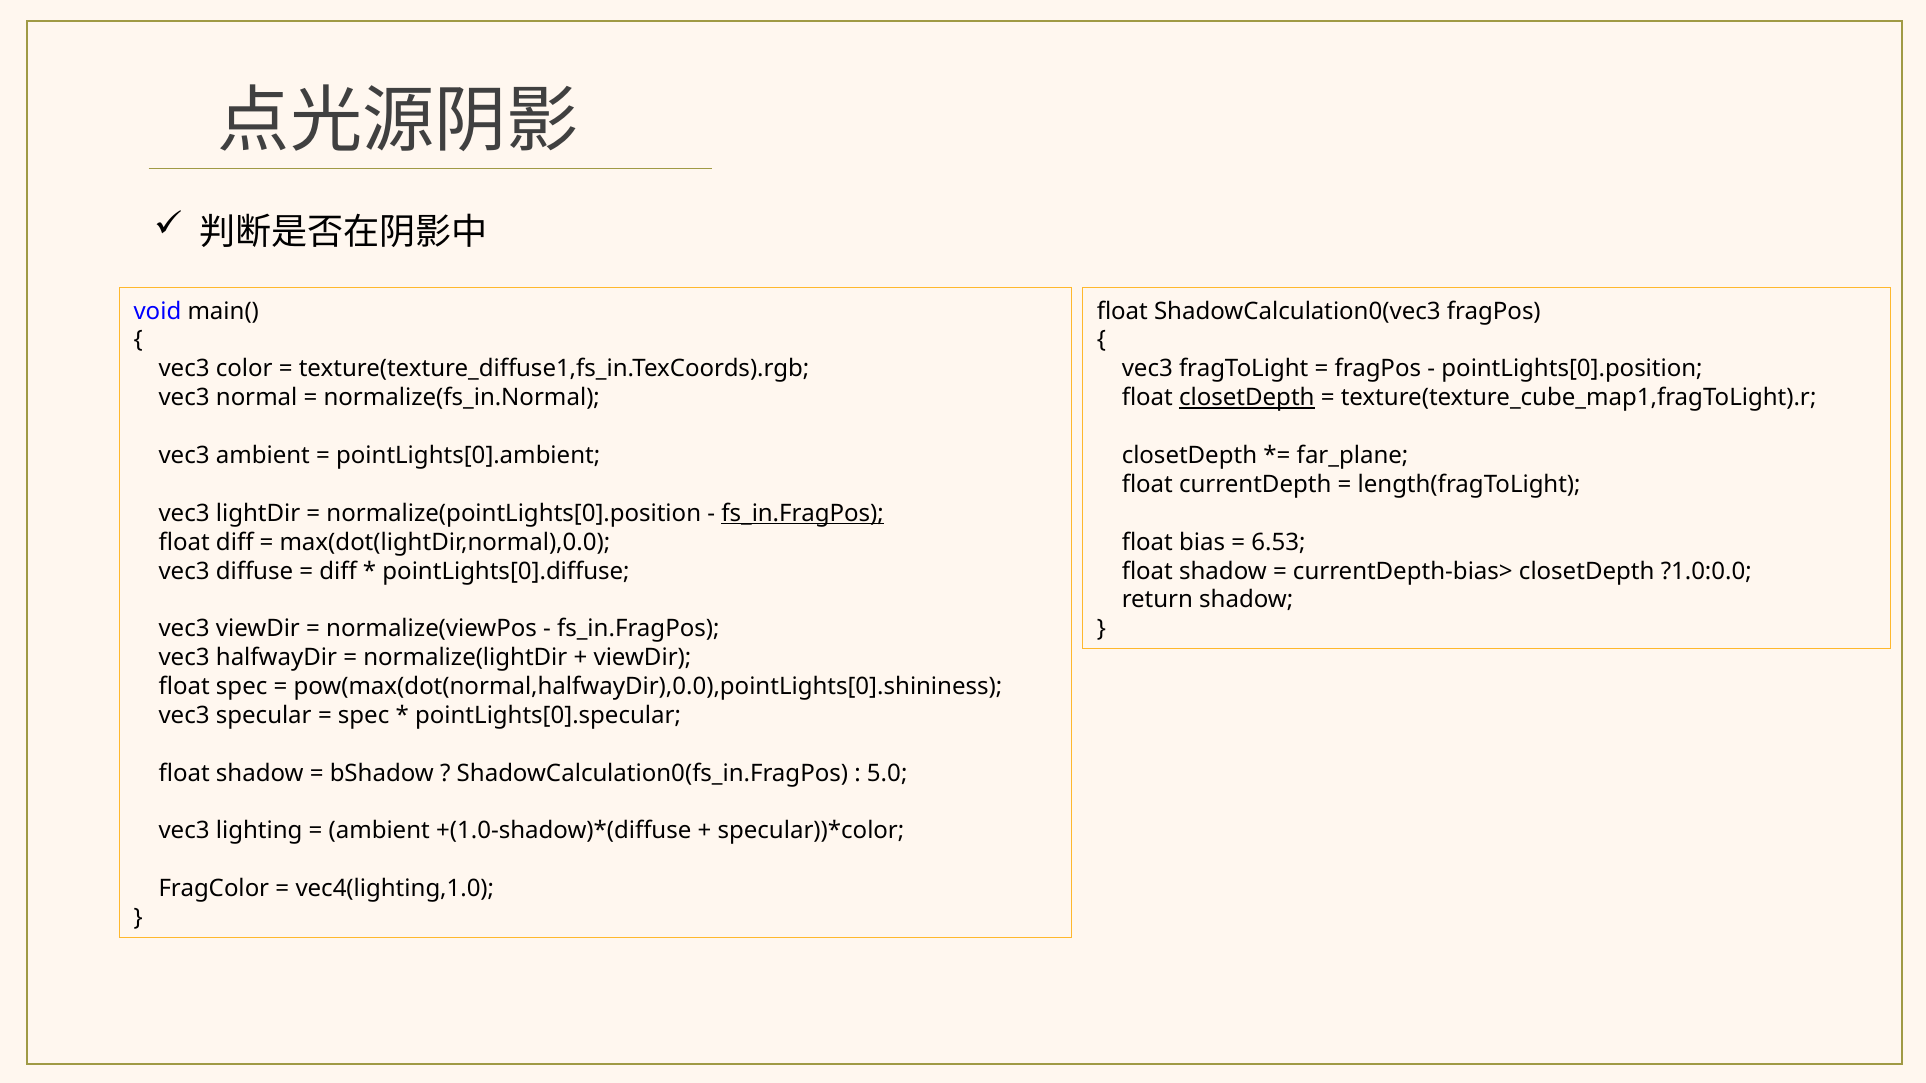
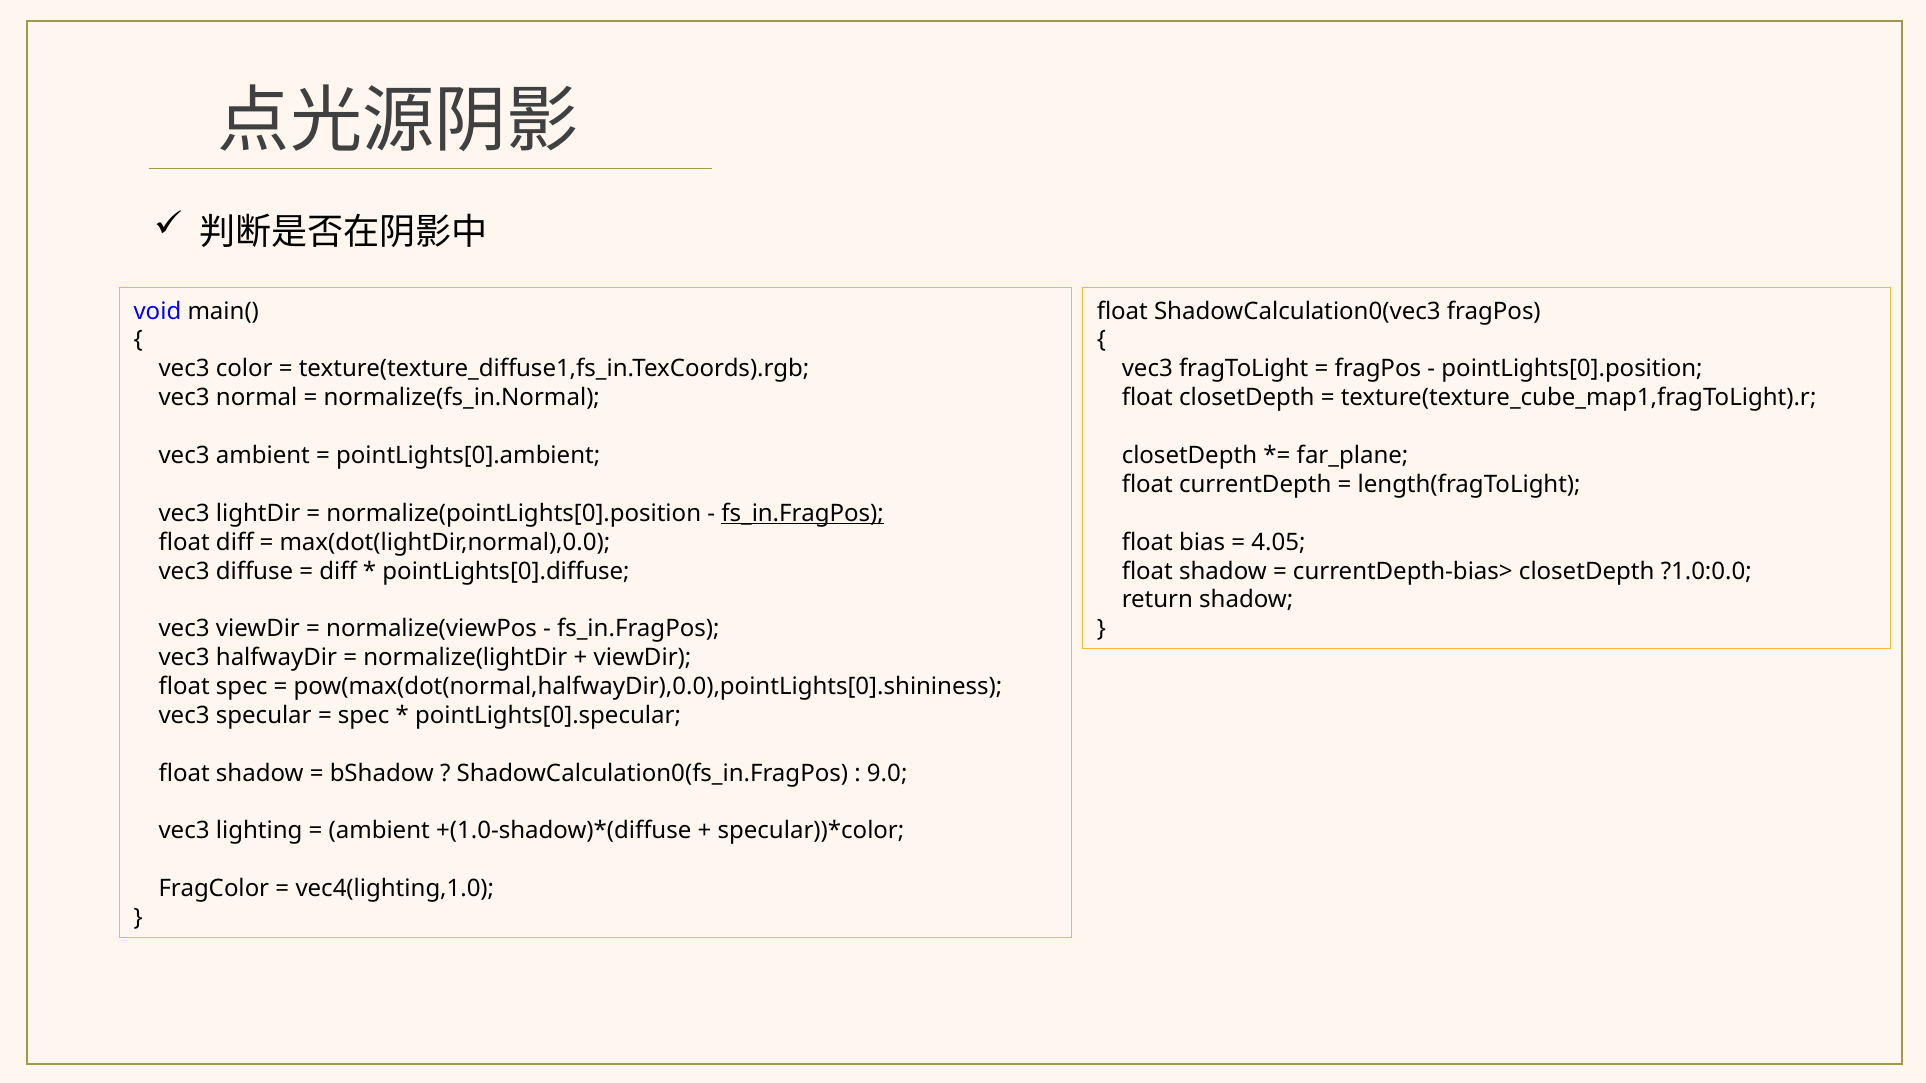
closetDepth at (1247, 398) underline: present -> none
6.53: 6.53 -> 4.05
5.0: 5.0 -> 9.0
